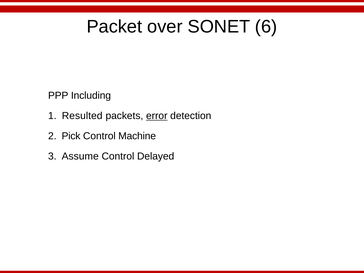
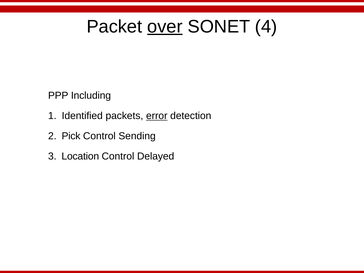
over underline: none -> present
6: 6 -> 4
Resulted: Resulted -> Identified
Machine: Machine -> Sending
Assume: Assume -> Location
